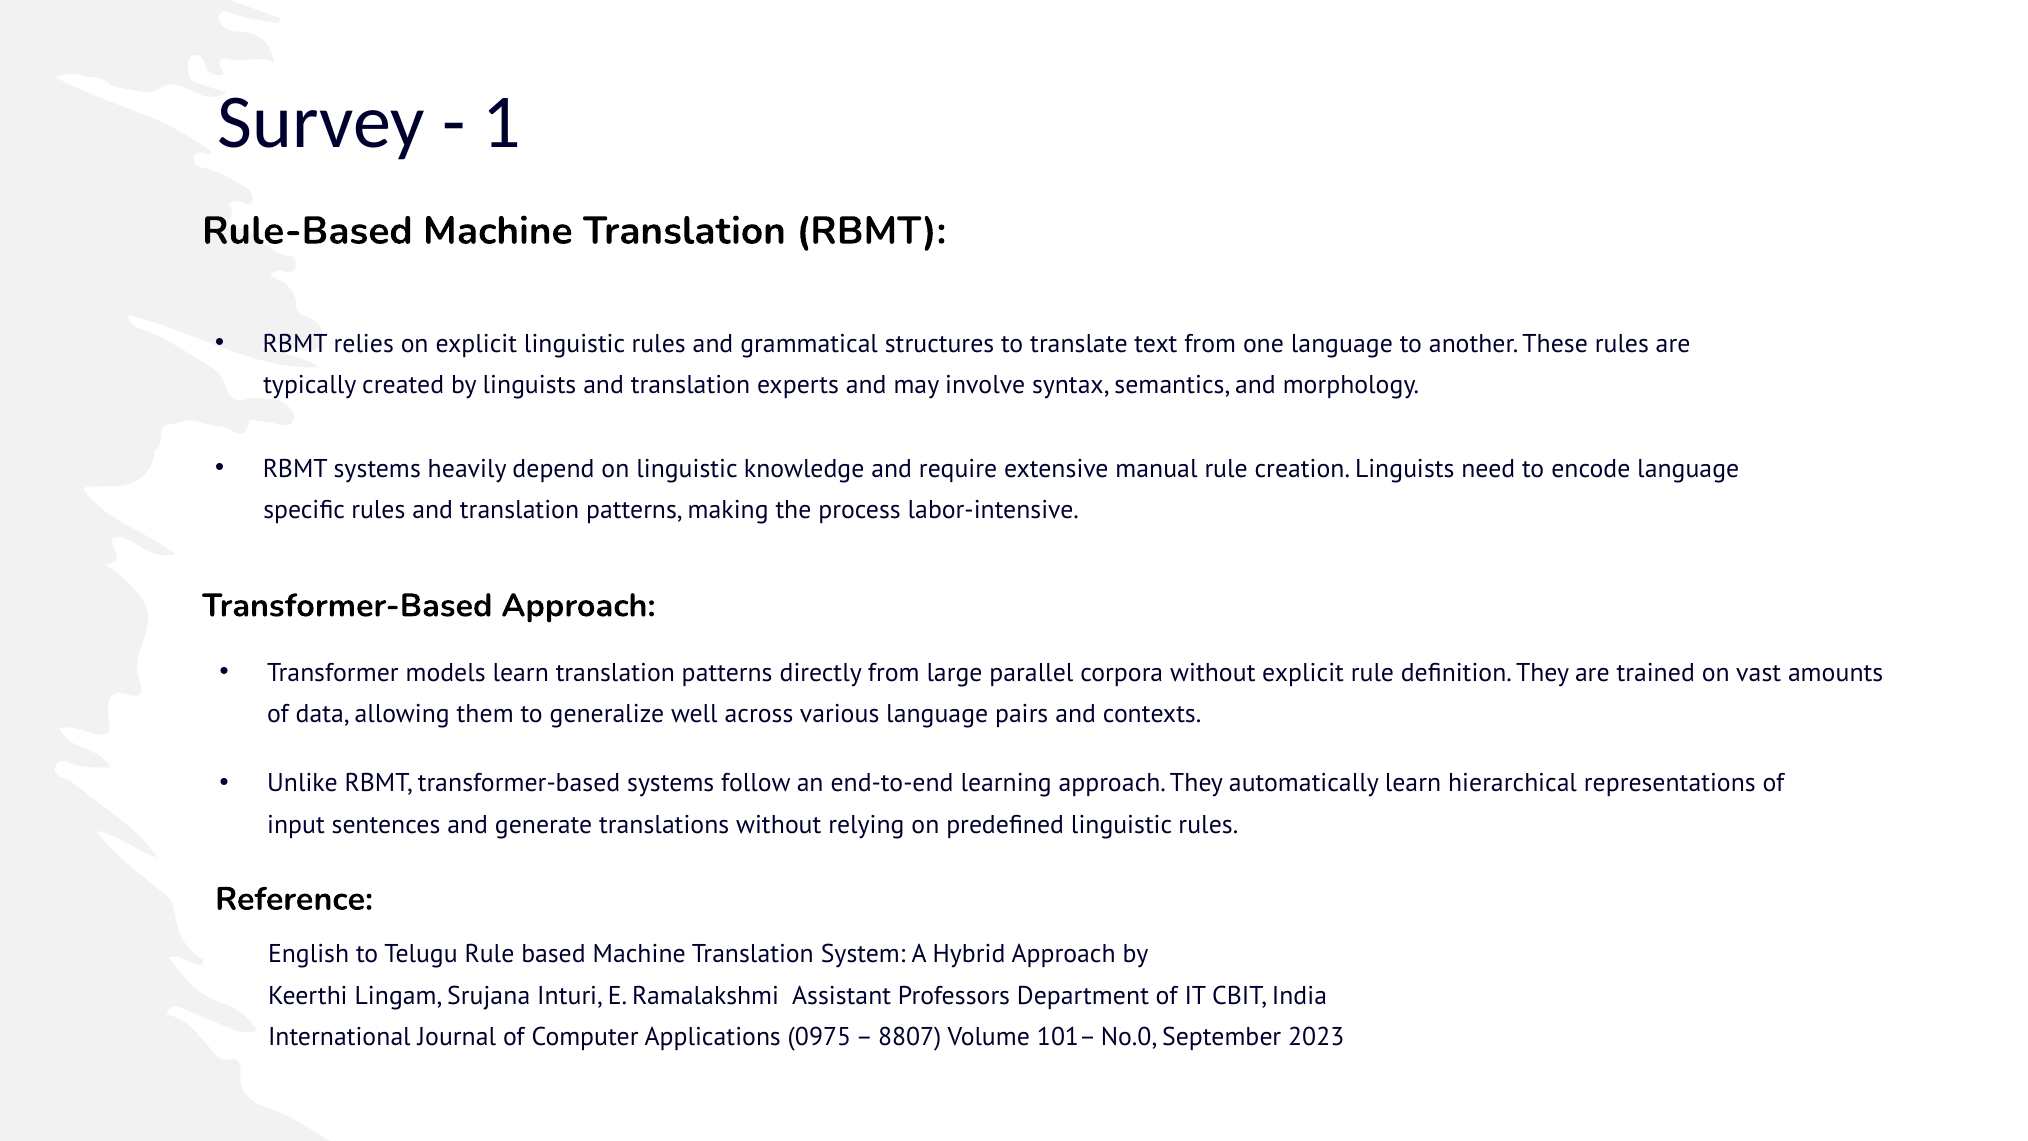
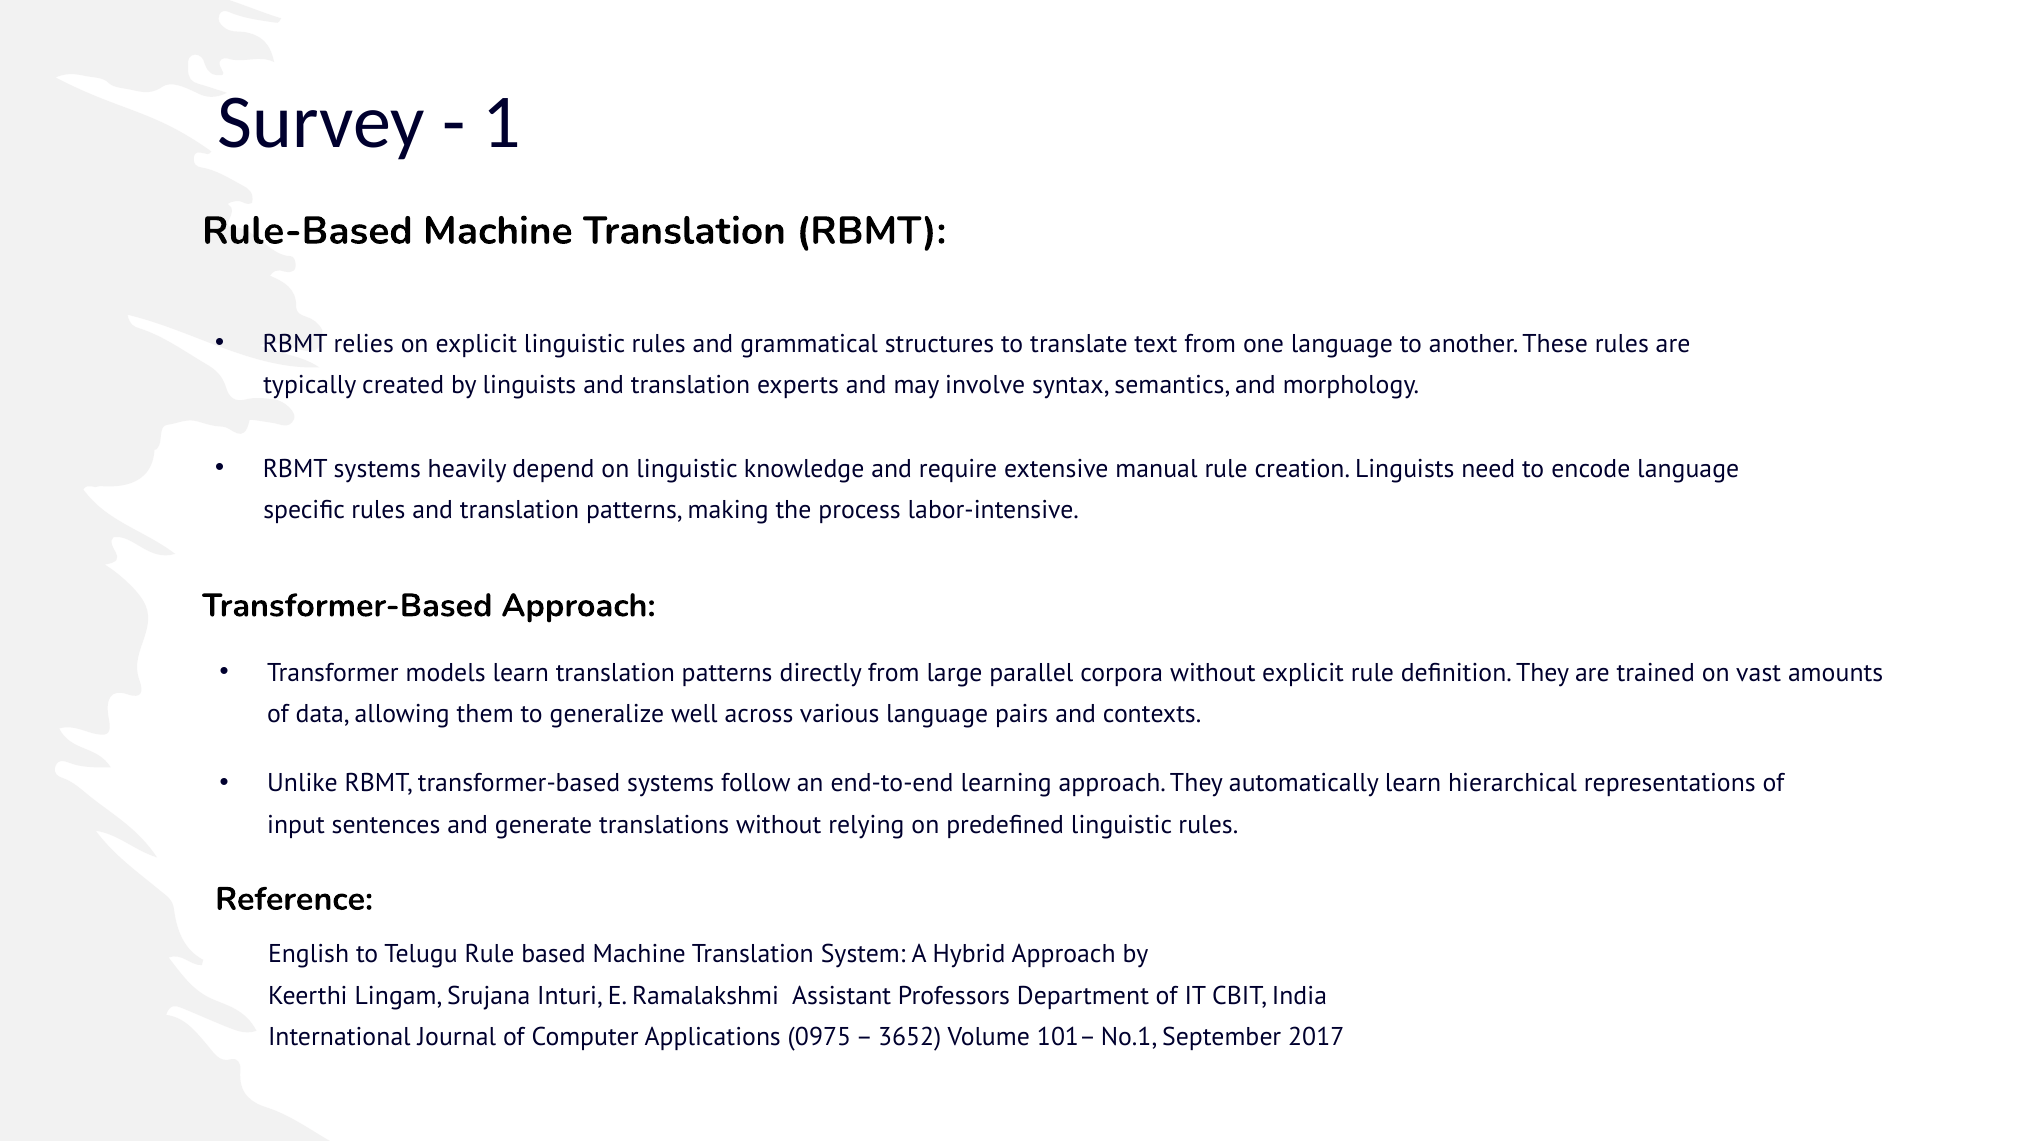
8807: 8807 -> 3652
No.0: No.0 -> No.1
2023: 2023 -> 2017
